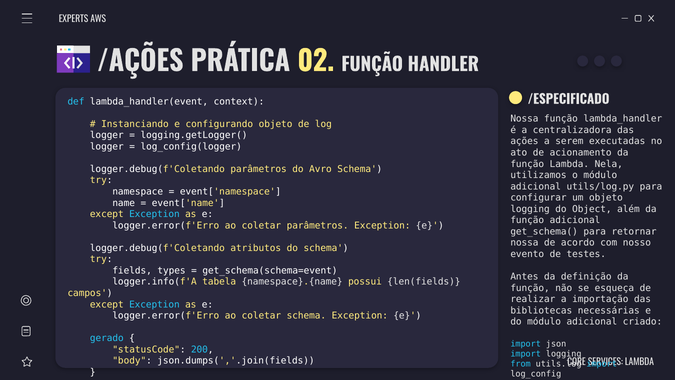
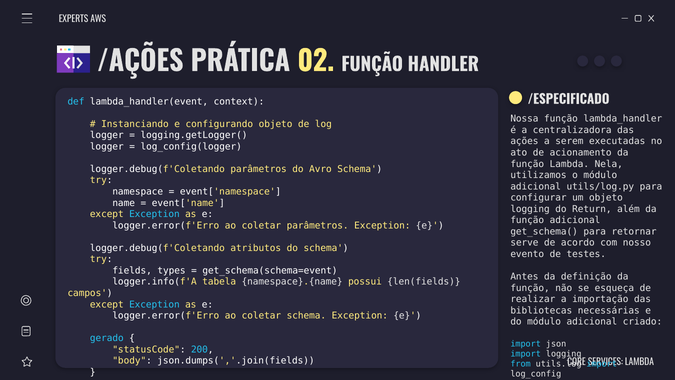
Object: Object -> Return
nossa at (524, 243): nossa -> serve
